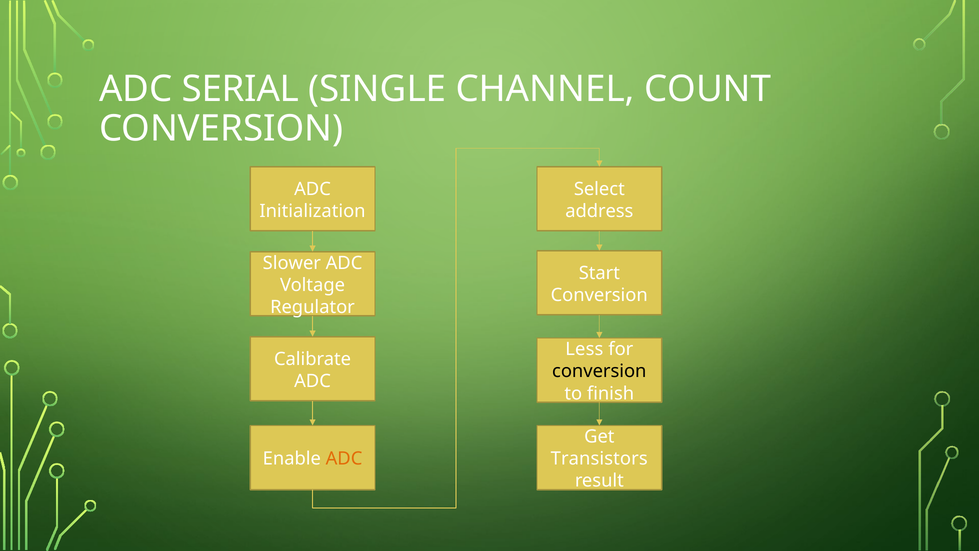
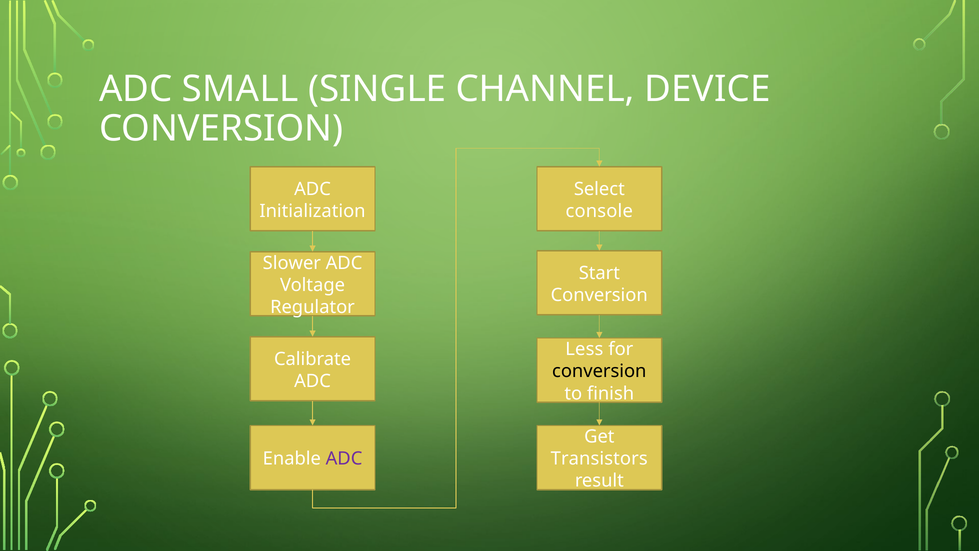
SERIAL: SERIAL -> SMALL
COUNT: COUNT -> DEVICE
address: address -> console
ADC at (344, 459) colour: orange -> purple
